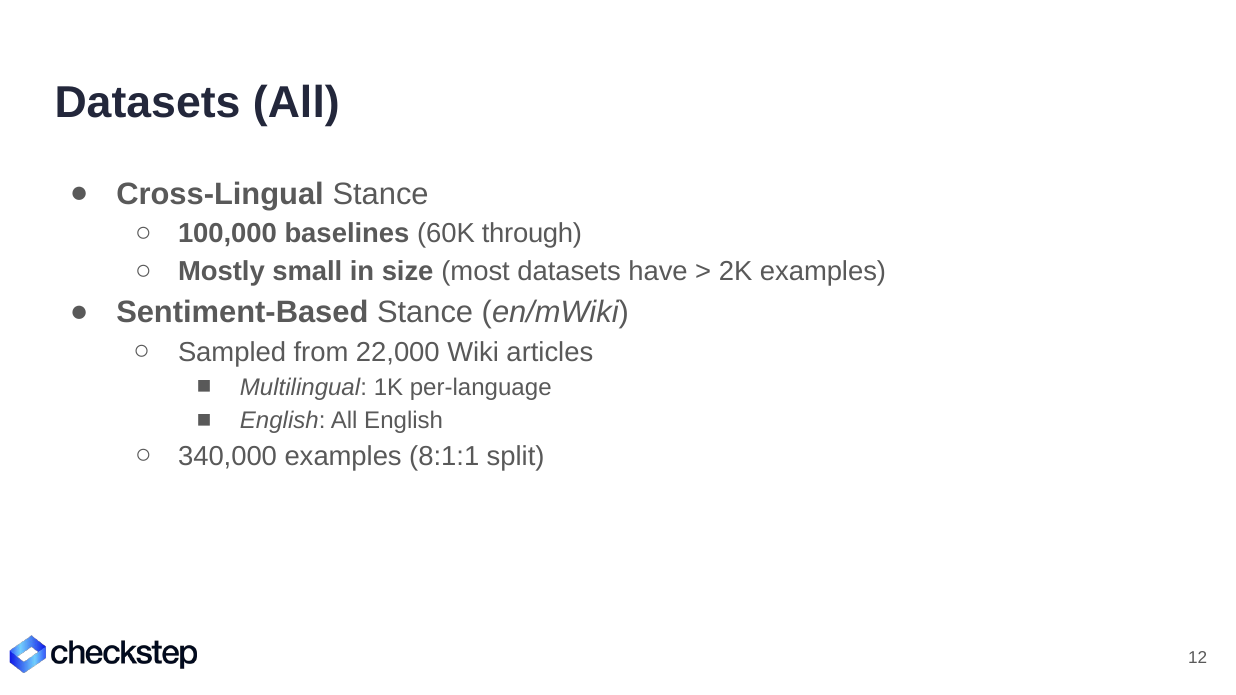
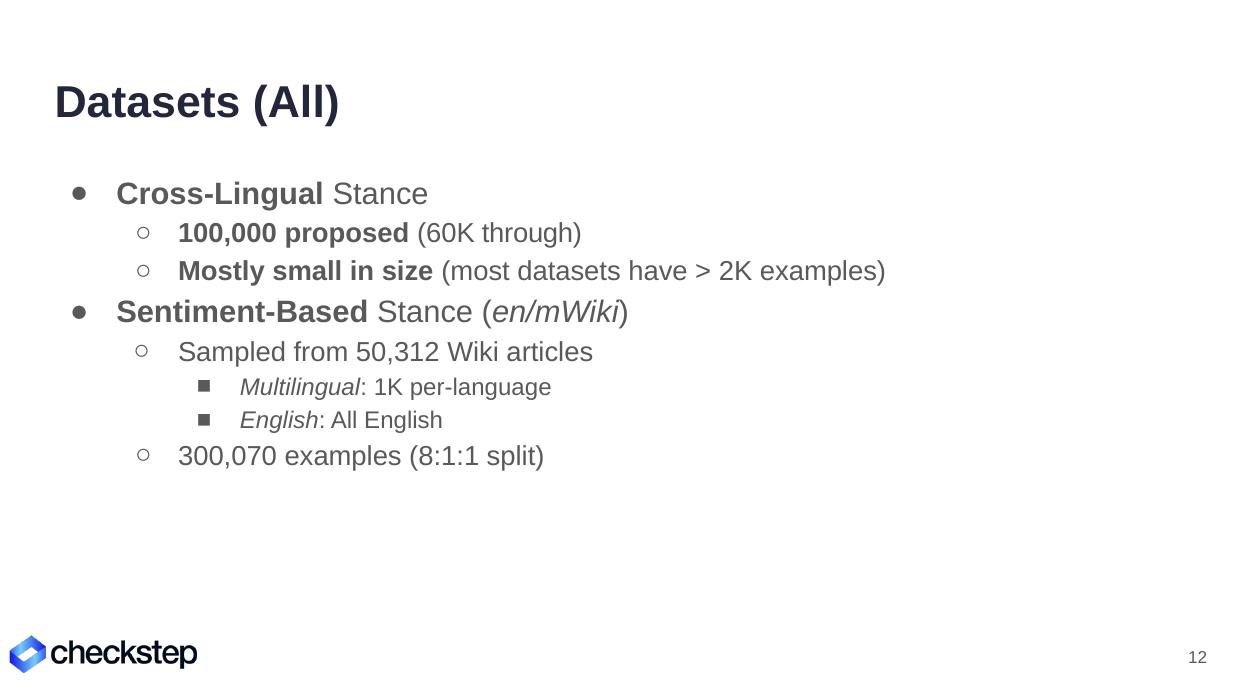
baselines: baselines -> proposed
22,000: 22,000 -> 50,312
340,000: 340,000 -> 300,070
